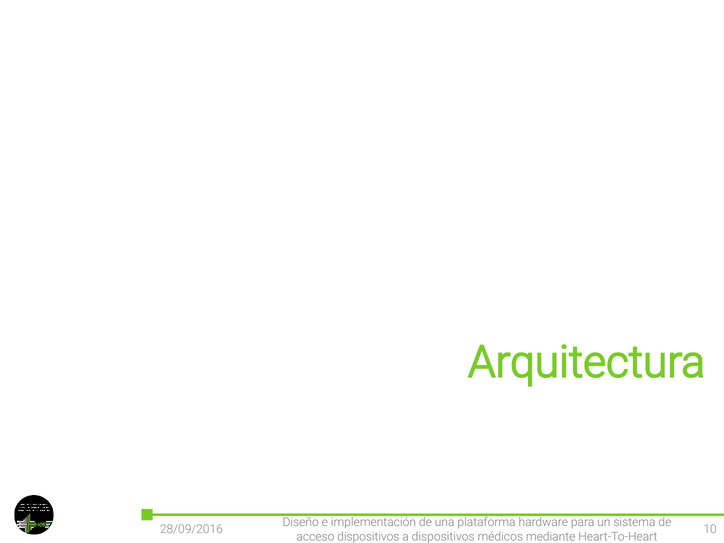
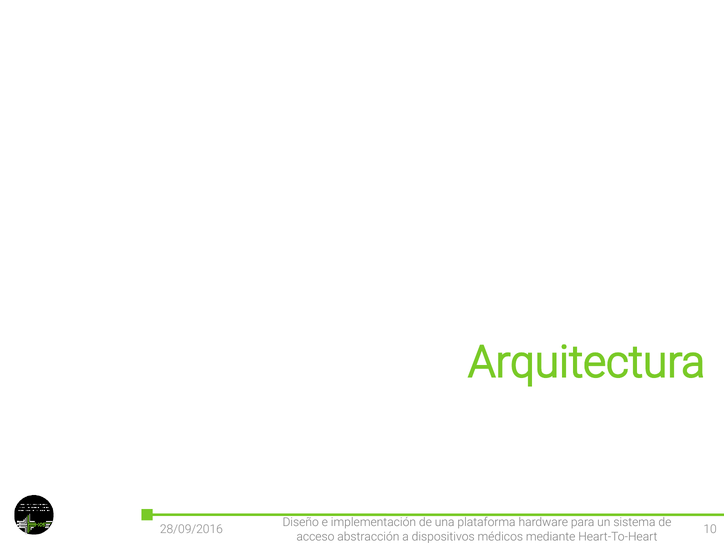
acceso dispositivos: dispositivos -> abstracción
